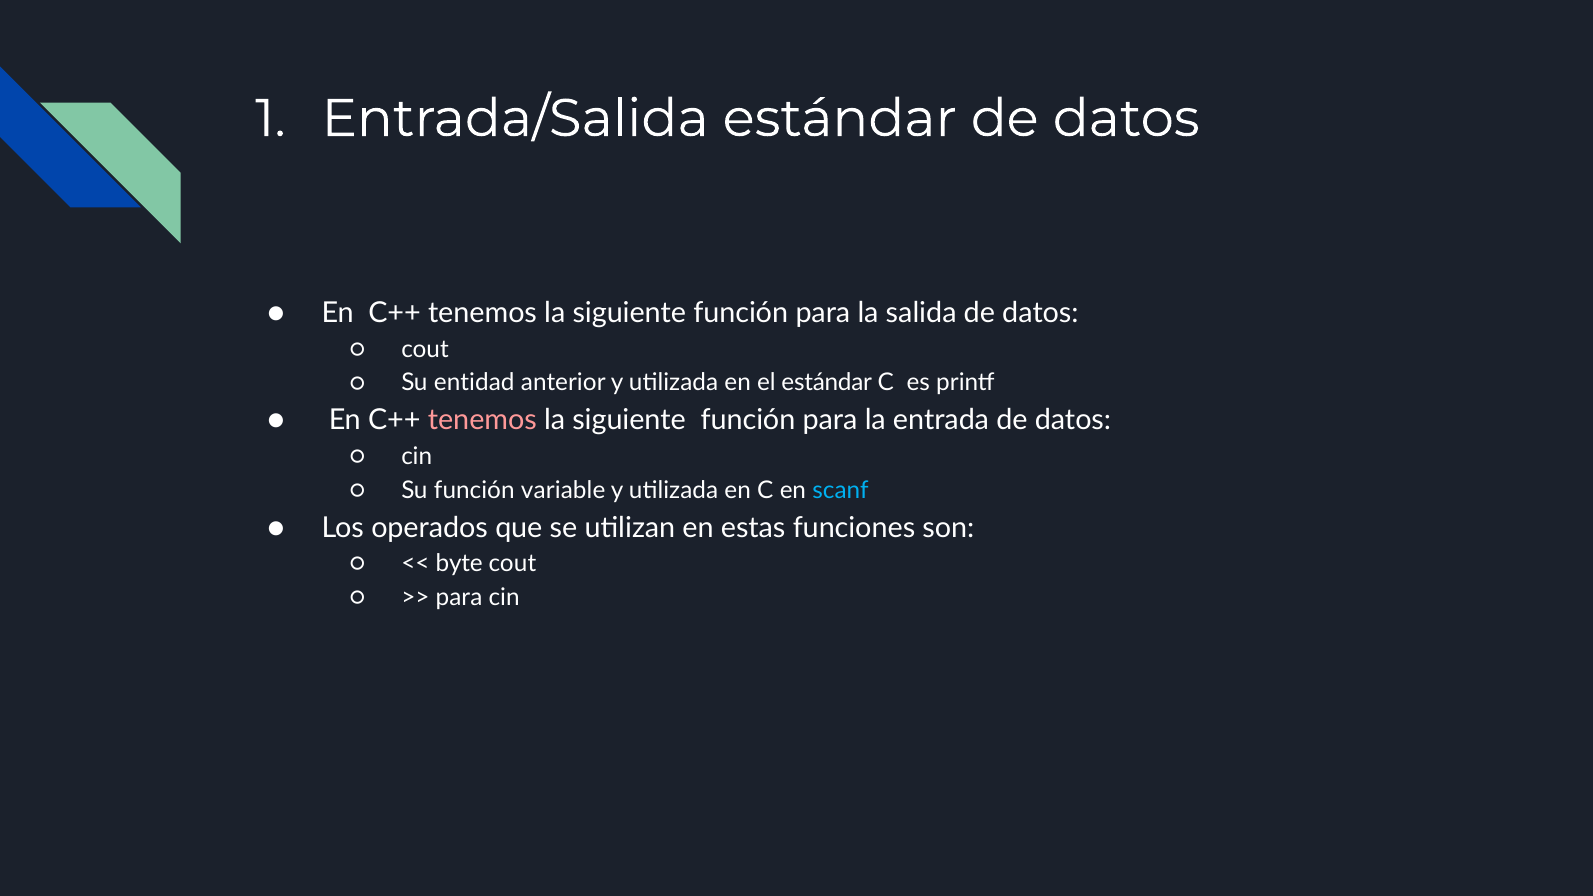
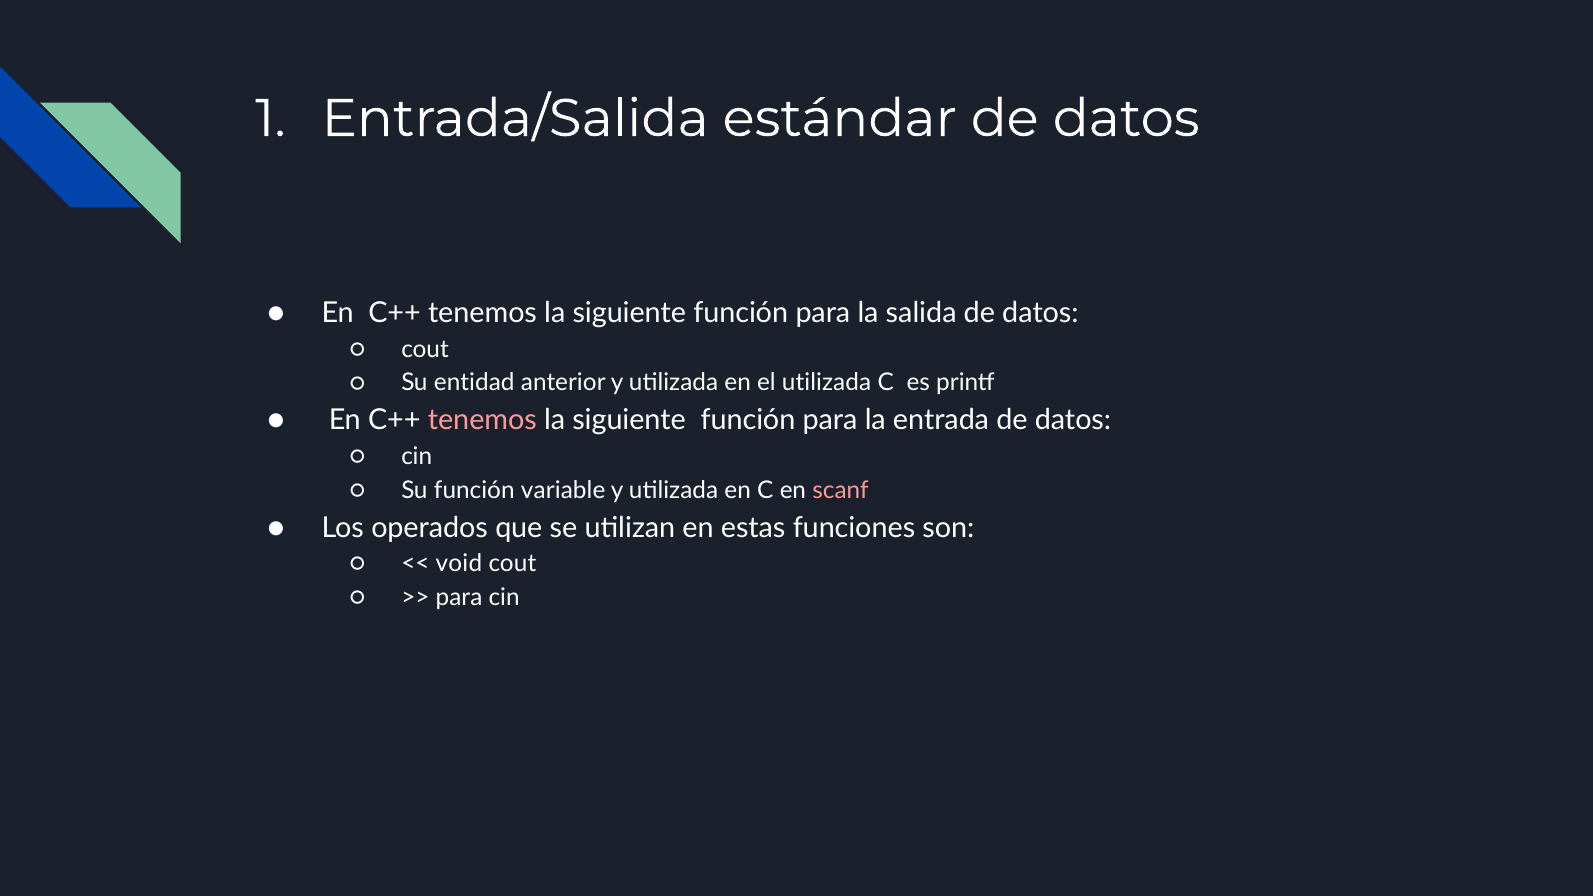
el estándar: estándar -> utilizada
scanf colour: light blue -> pink
byte: byte -> void
